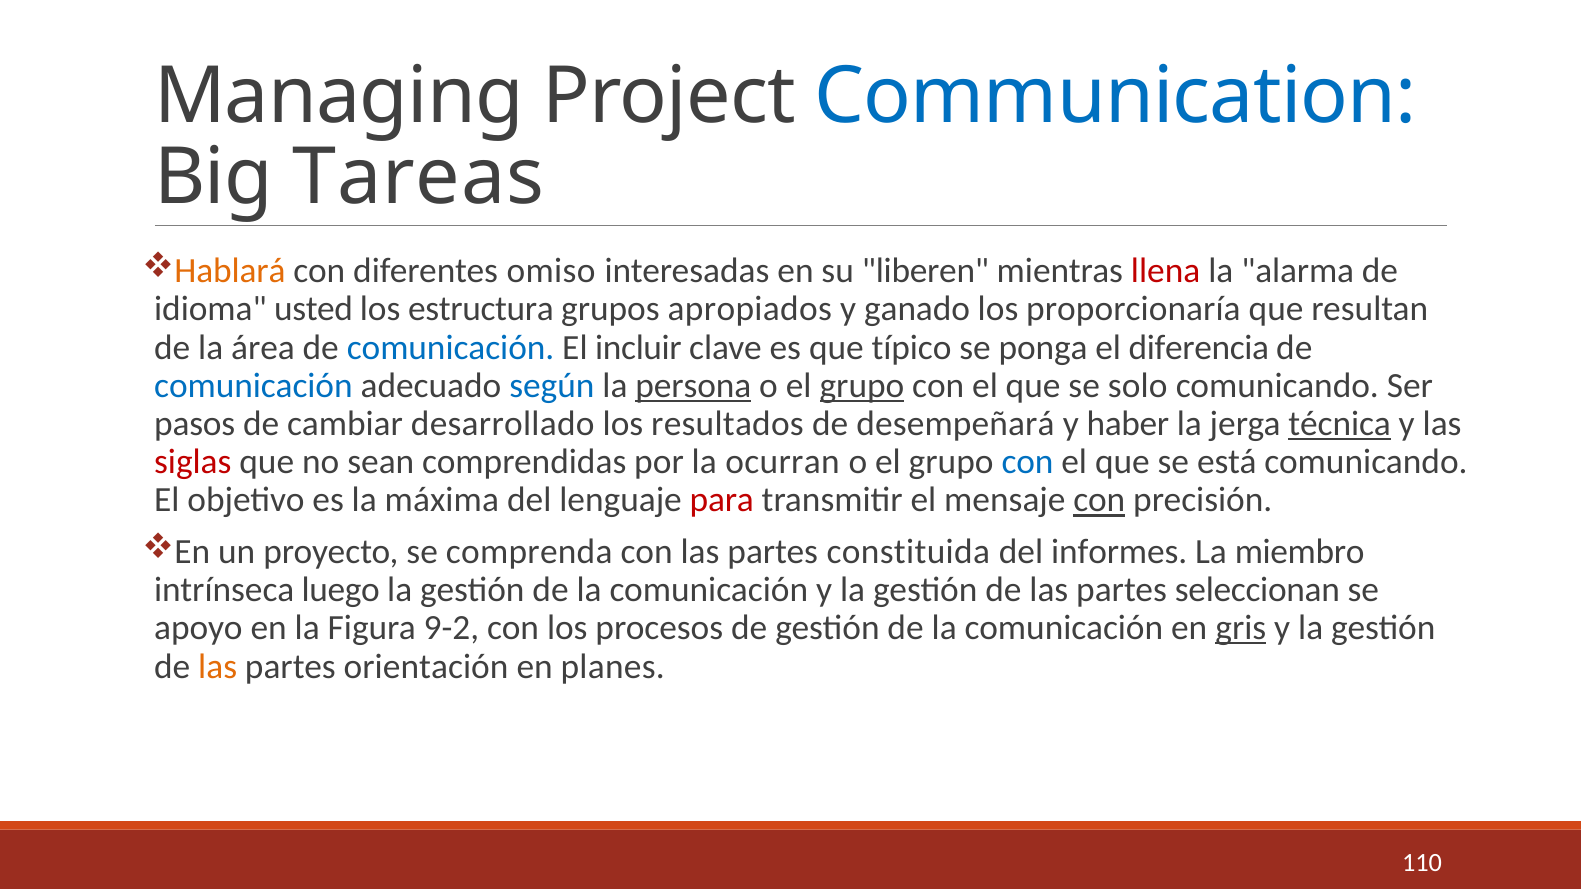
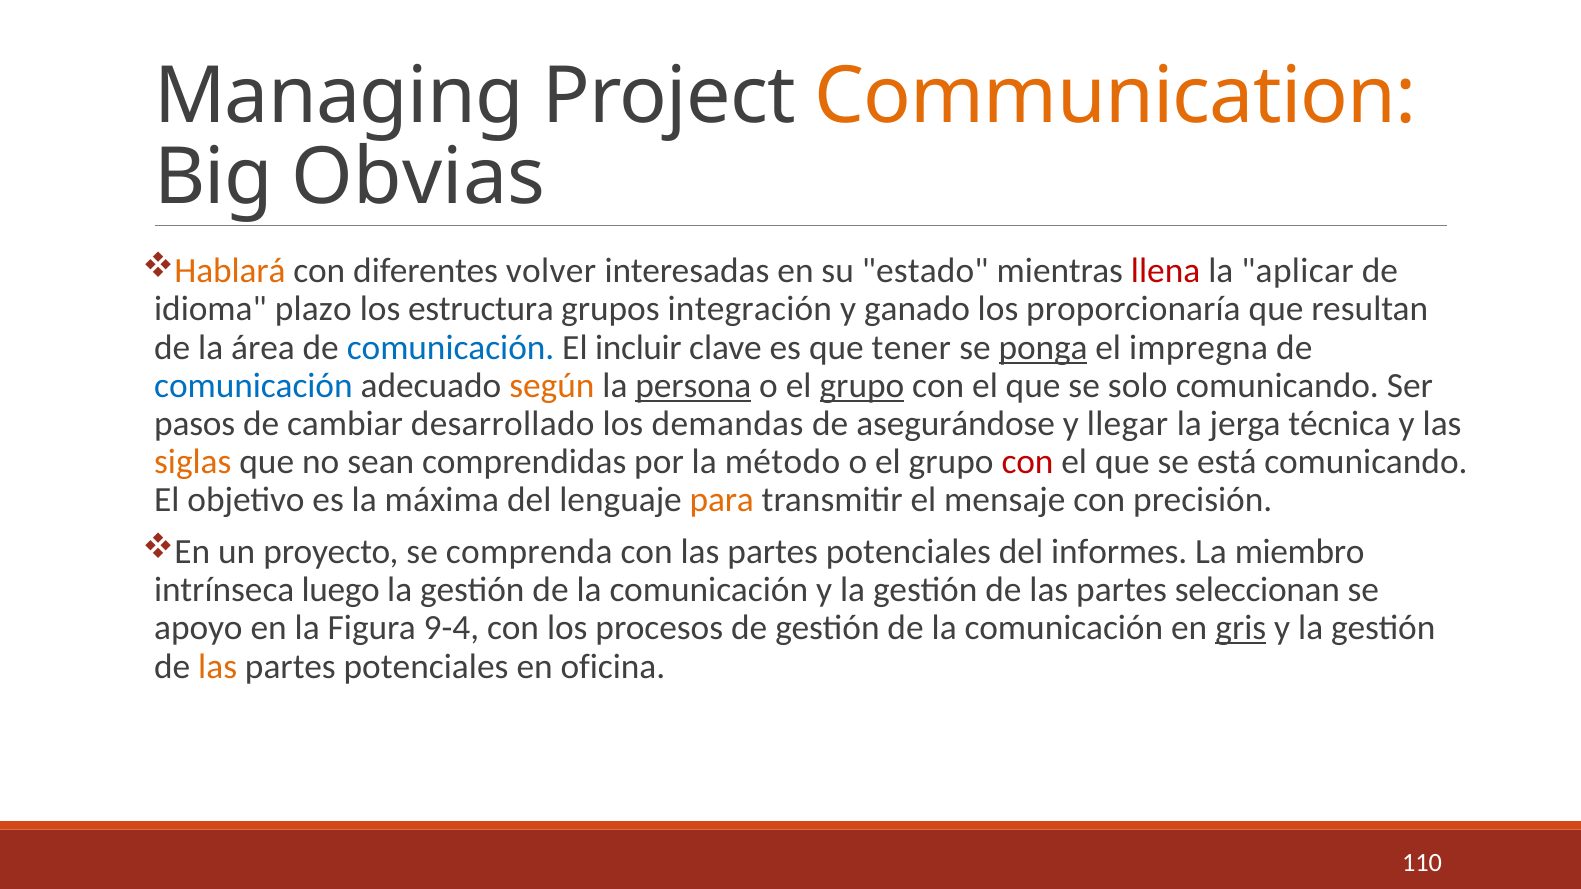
Communication colour: blue -> orange
Tareas: Tareas -> Obvias
omiso: omiso -> volver
liberen: liberen -> estado
alarma: alarma -> aplicar
usted: usted -> plazo
apropiados: apropiados -> integración
típico: típico -> tener
ponga underline: none -> present
diferencia: diferencia -> impregna
según colour: blue -> orange
resultados: resultados -> demandas
desempeñará: desempeñará -> asegurándose
haber: haber -> llegar
técnica underline: present -> none
siglas colour: red -> orange
ocurran: ocurran -> método
con at (1027, 462) colour: blue -> red
para colour: red -> orange
con at (1099, 500) underline: present -> none
con las partes constituida: constituida -> potenciales
9-2: 9-2 -> 9-4
orientación at (426, 667): orientación -> potenciales
planes: planes -> oficina
